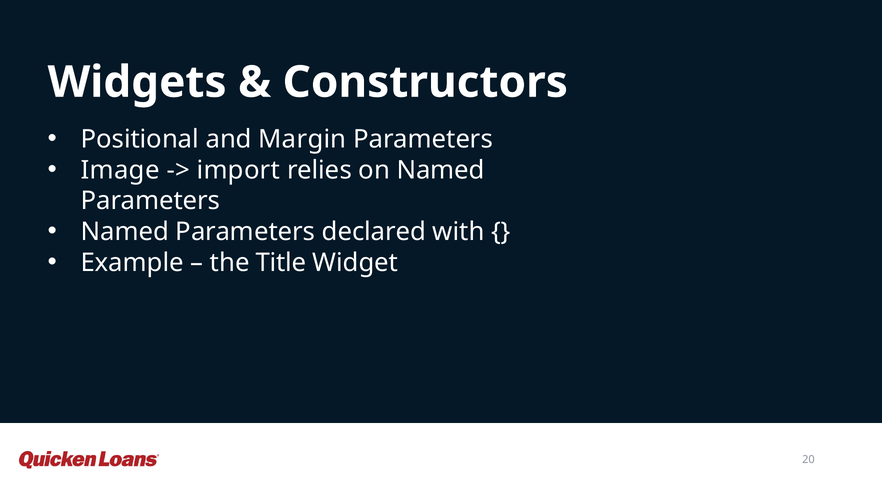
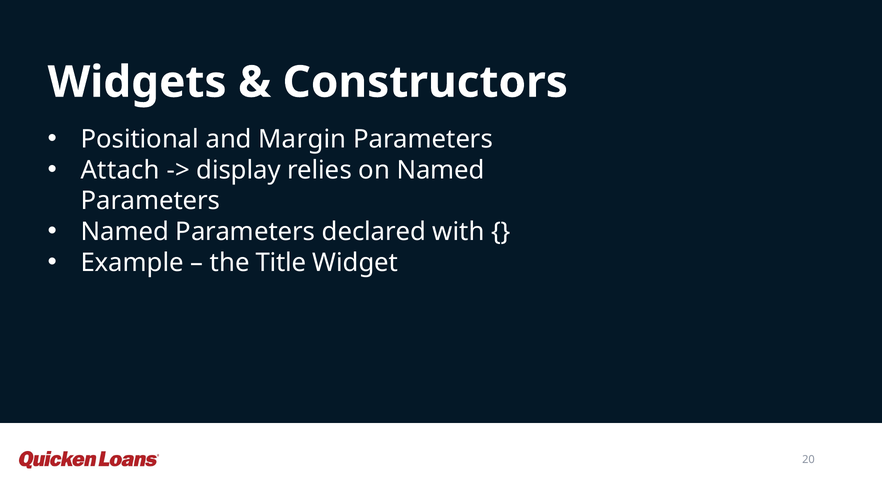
Image: Image -> Attach
import: import -> display
